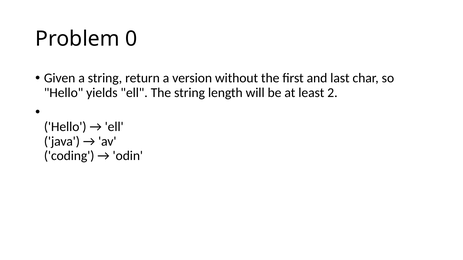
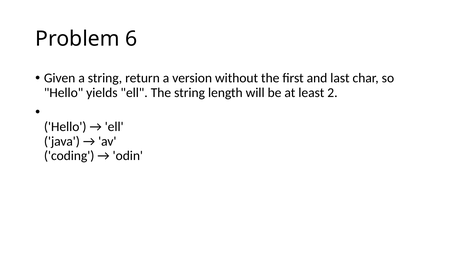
0: 0 -> 6
